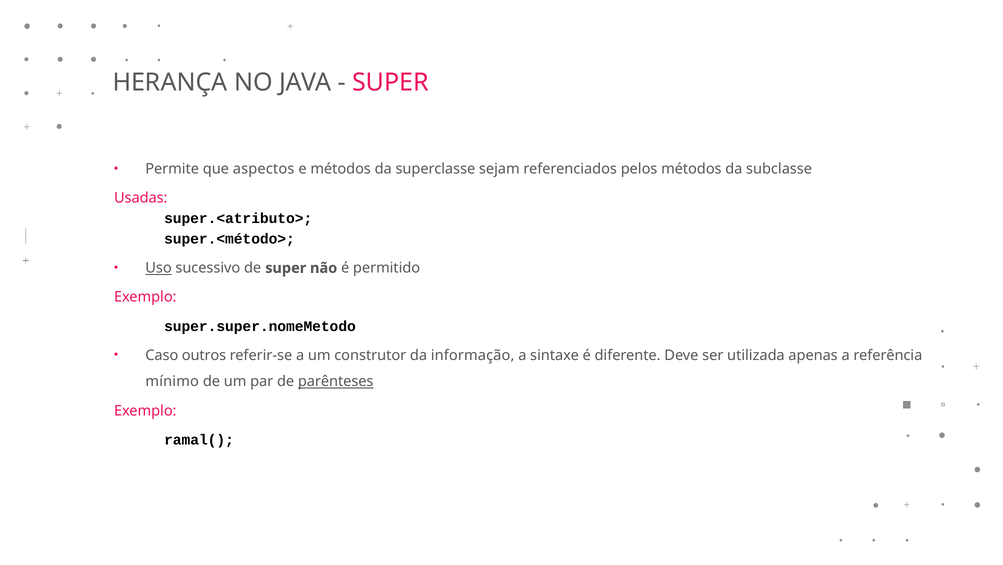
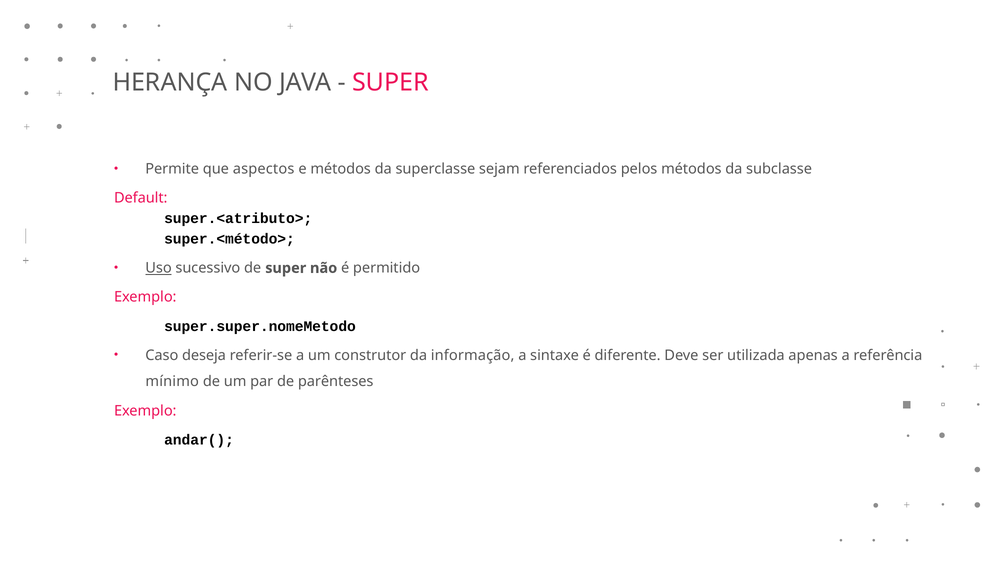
Usadas: Usadas -> Default
outros: outros -> deseja
parênteses underline: present -> none
ramal(: ramal( -> andar(
